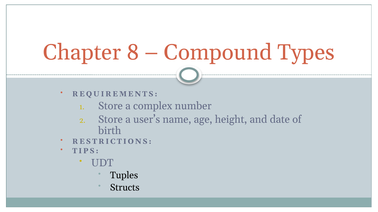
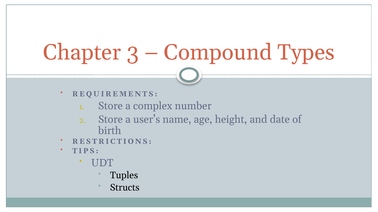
8: 8 -> 3
